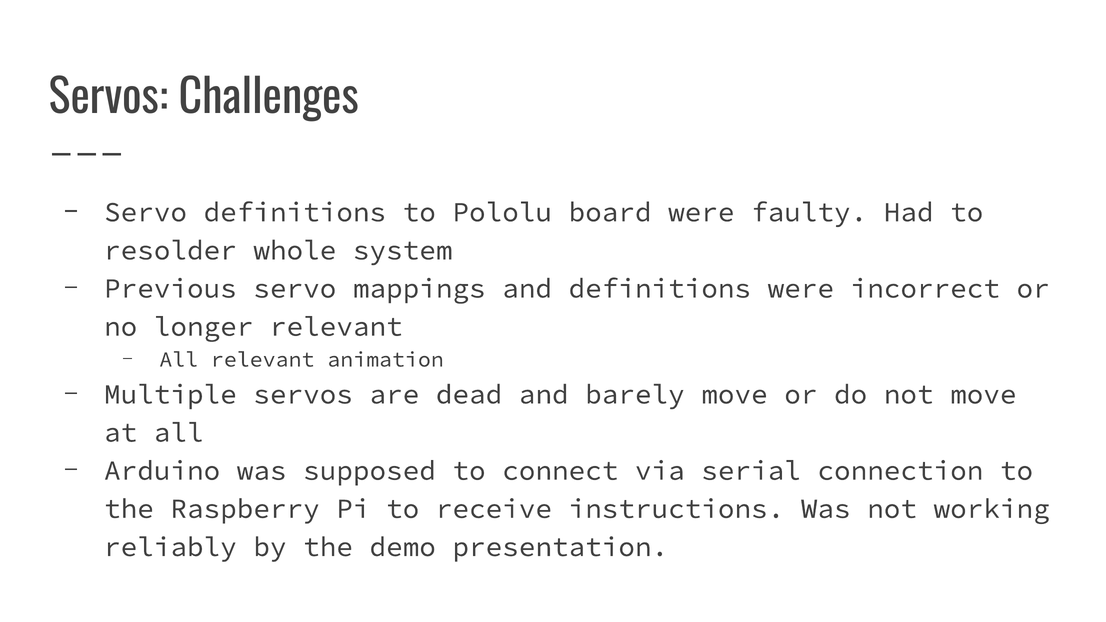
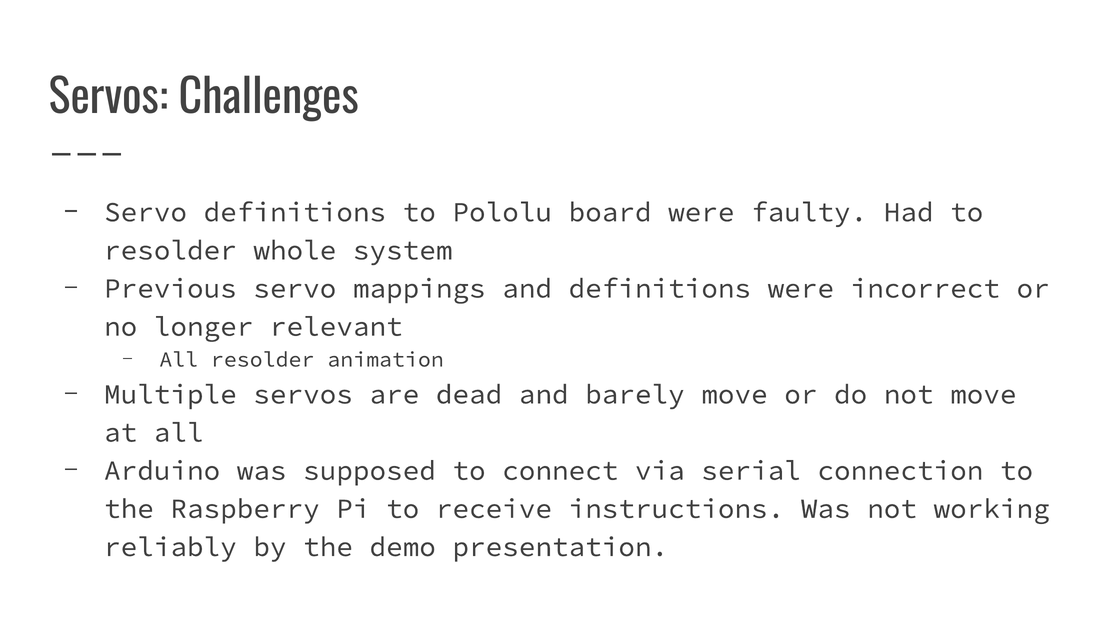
All relevant: relevant -> resolder
